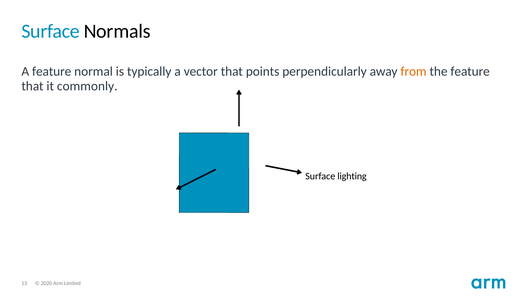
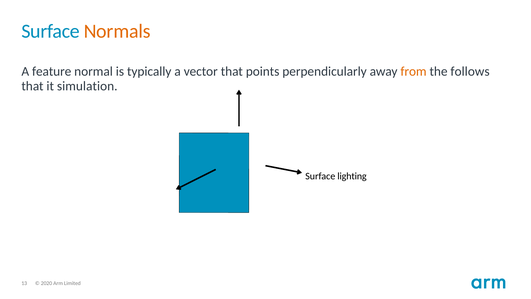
Normals colour: black -> orange
the feature: feature -> follows
commonly: commonly -> simulation
